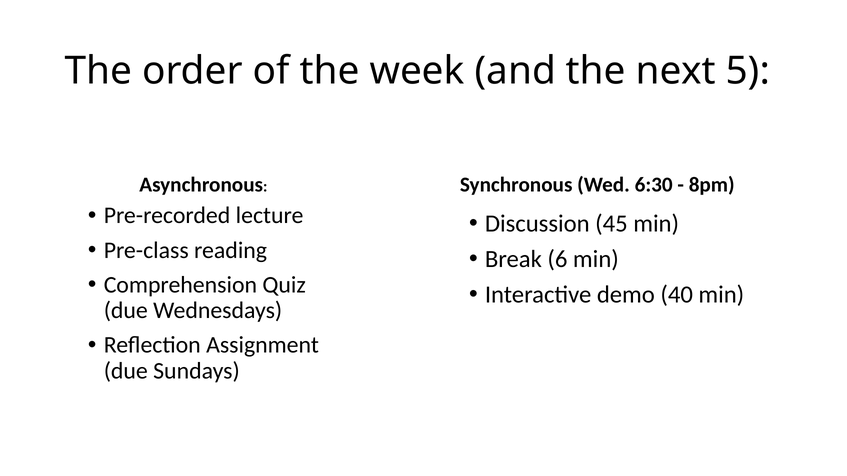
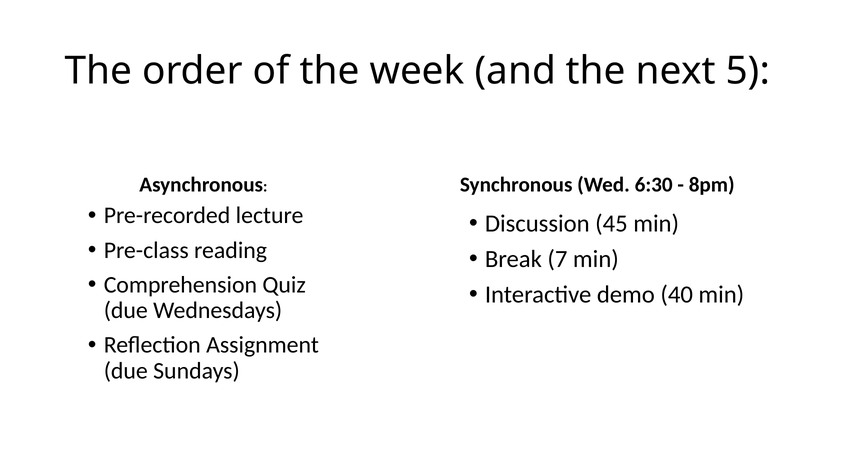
6: 6 -> 7
